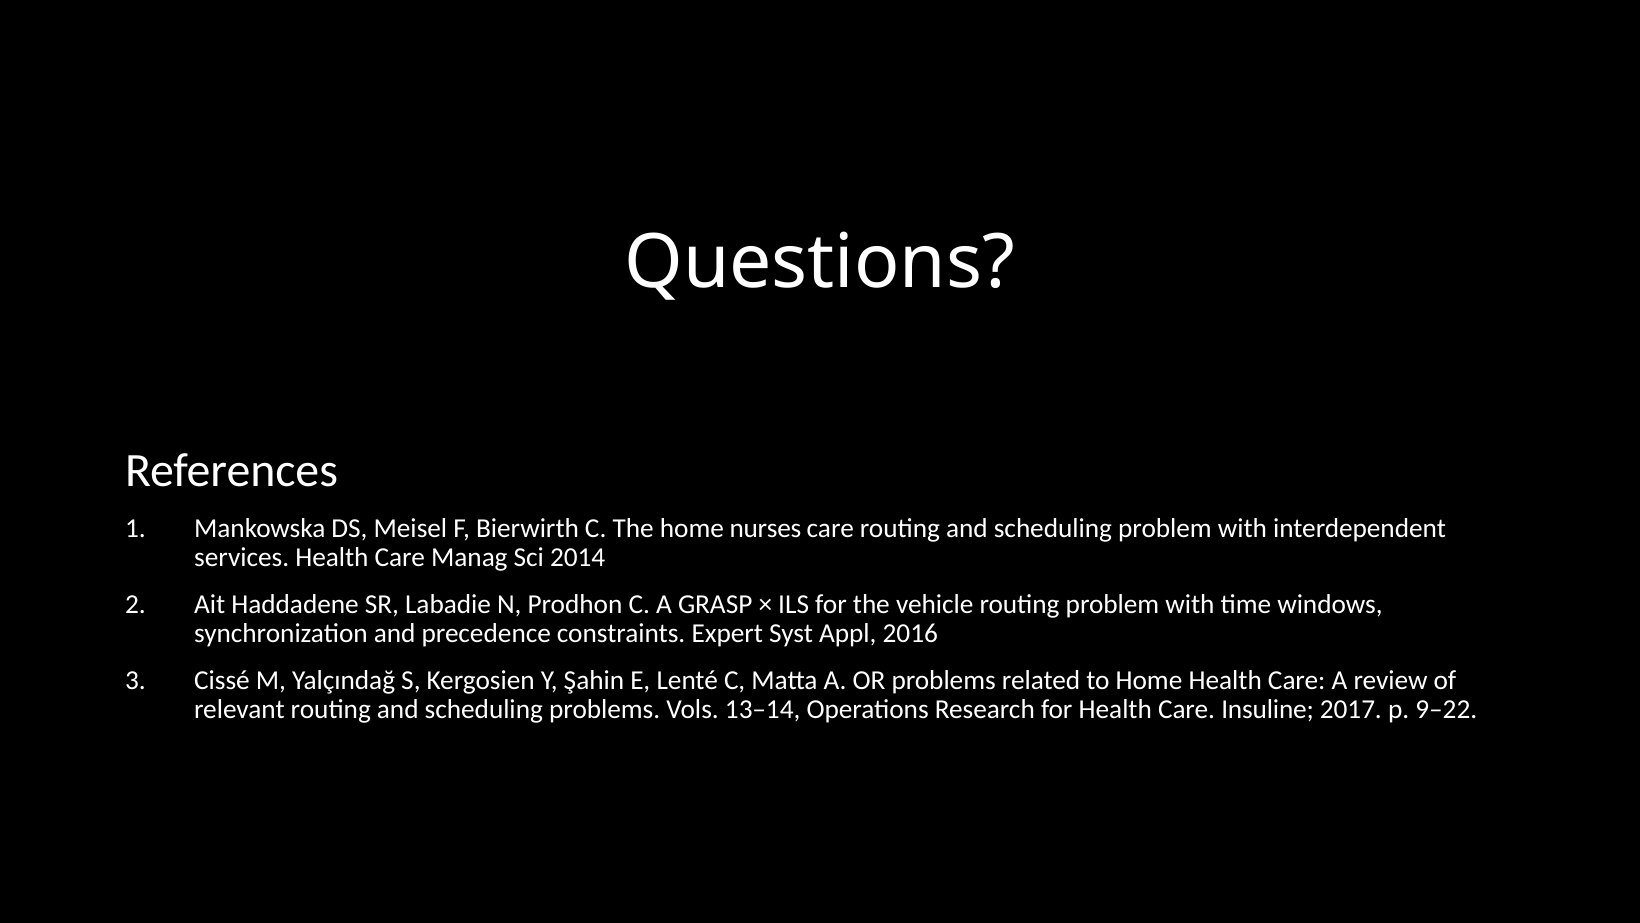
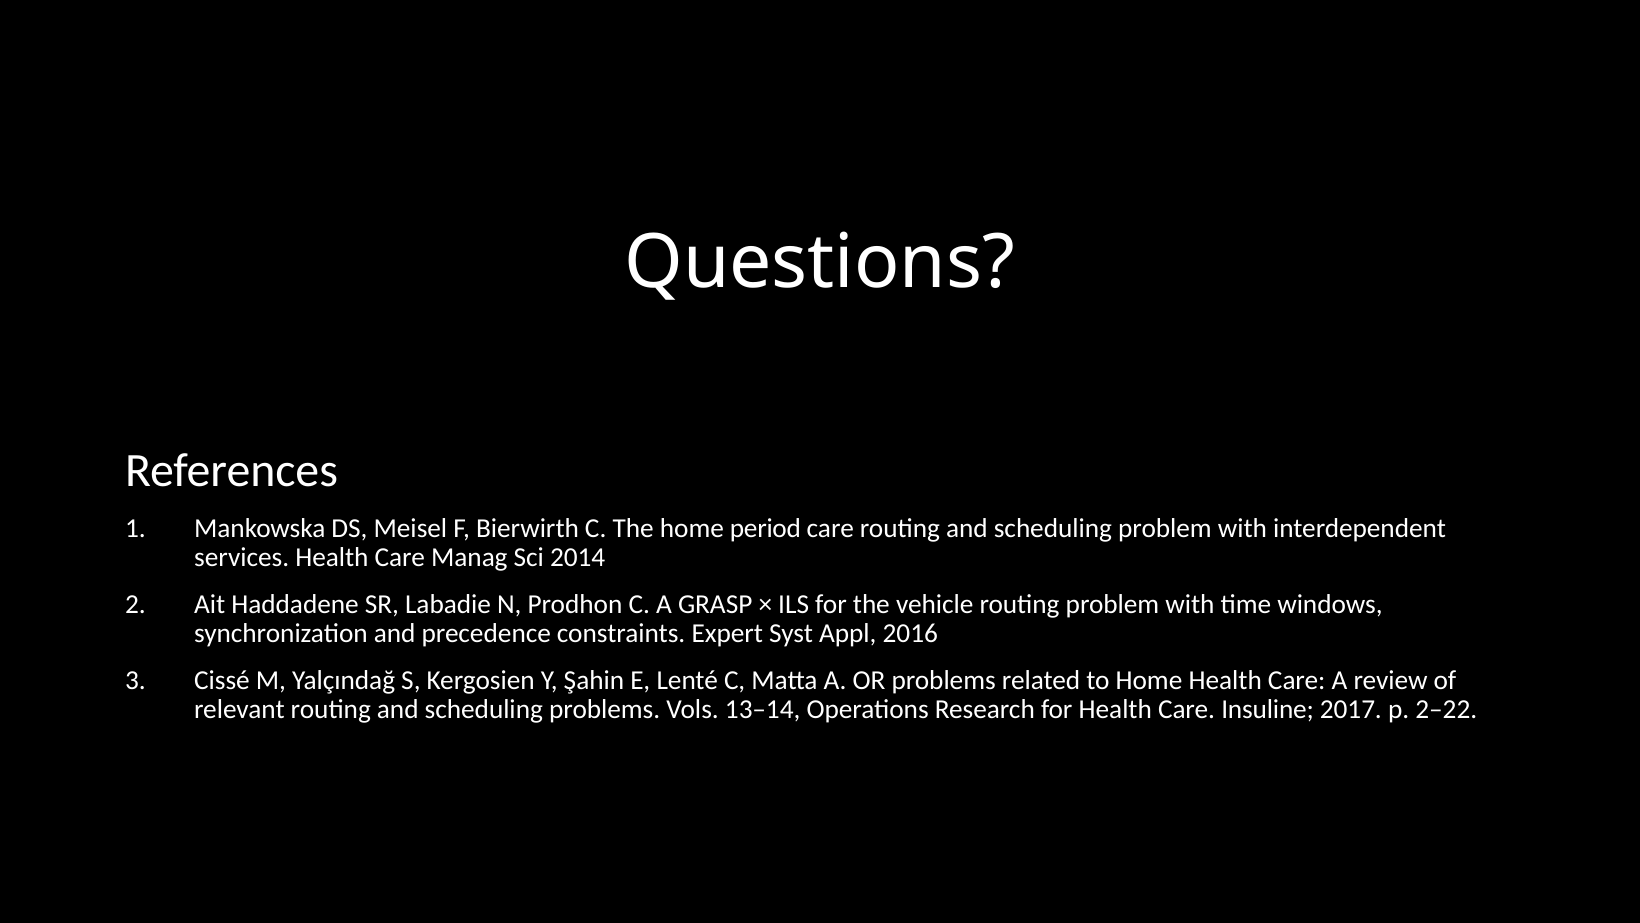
nurses: nurses -> period
9–22: 9–22 -> 2–22
